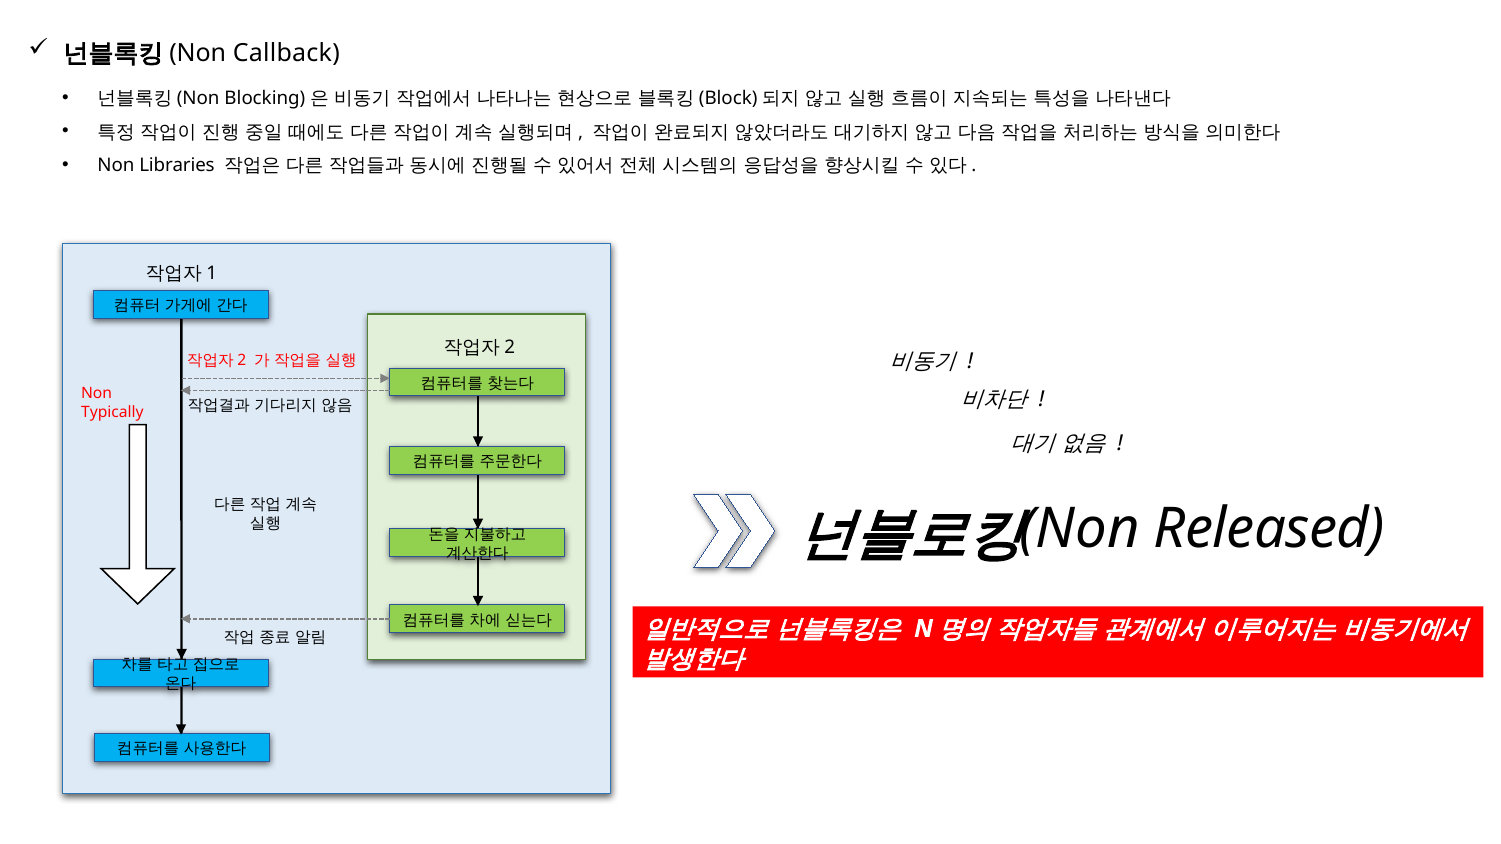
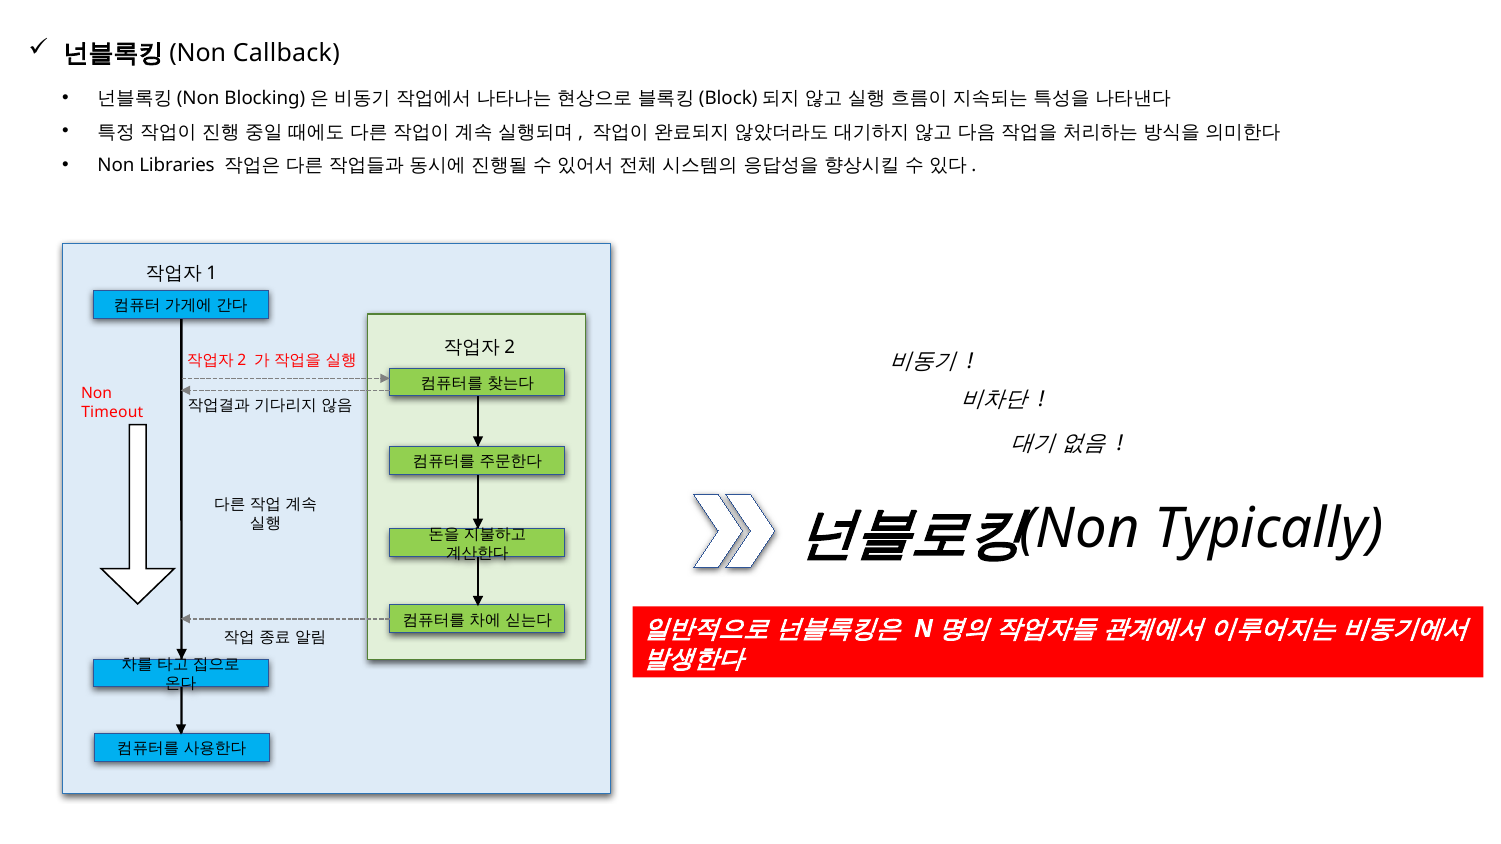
Typically: Typically -> Timeout
Released: Released -> Typically
